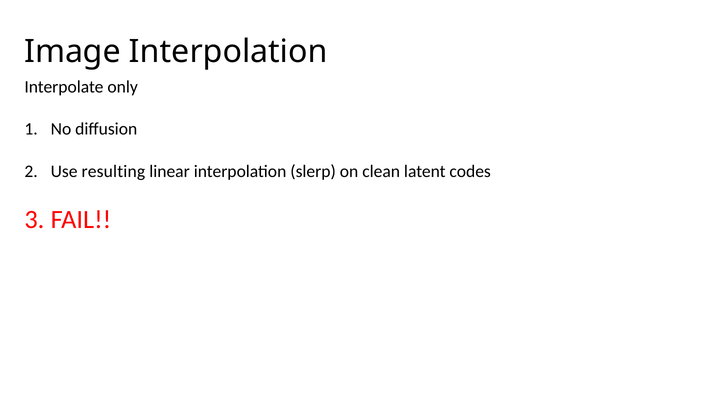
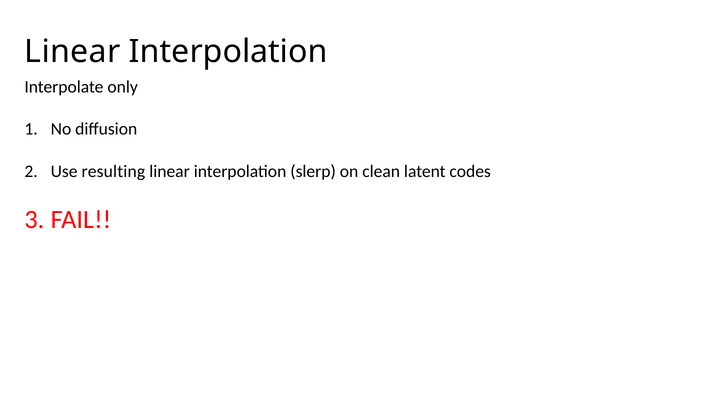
Image at (73, 52): Image -> Linear
